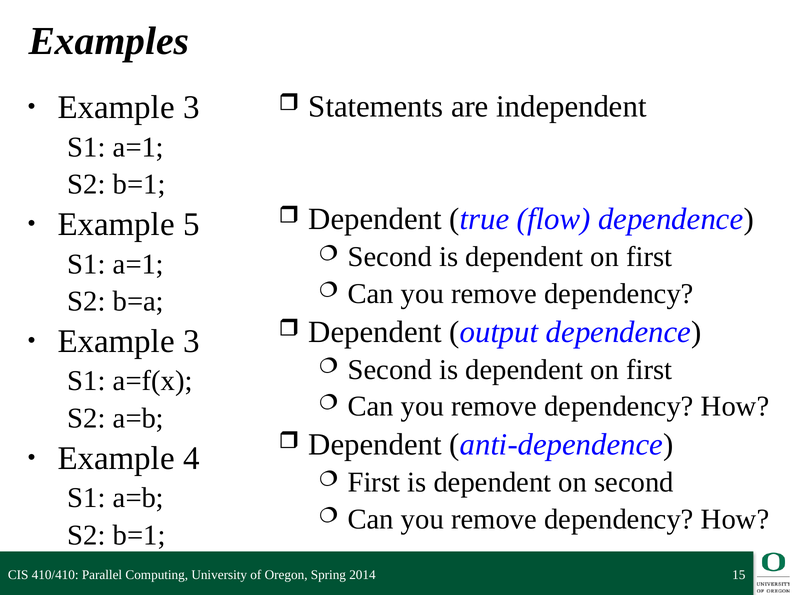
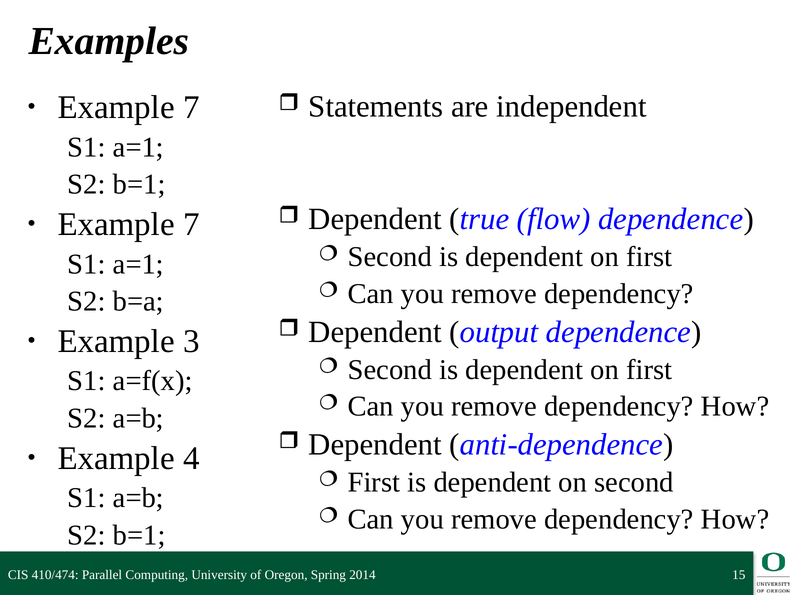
3 at (191, 108): 3 -> 7
5 at (191, 224): 5 -> 7
410/410: 410/410 -> 410/474
